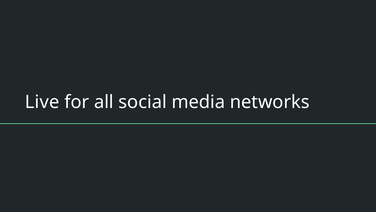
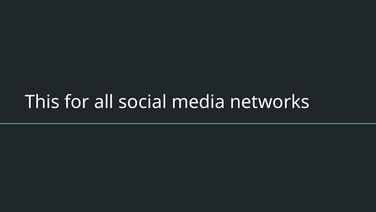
Live: Live -> This
